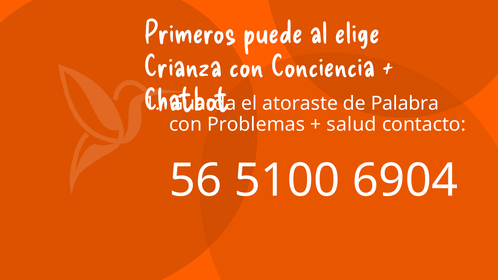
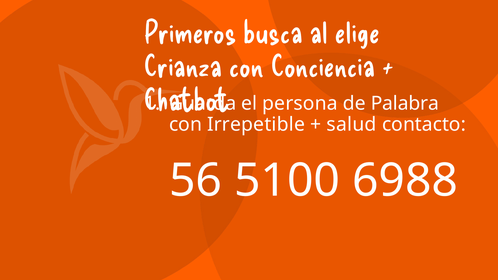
puede: puede -> busca
atoraste: atoraste -> persona
Problemas: Problemas -> Irrepetible
6904: 6904 -> 6988
